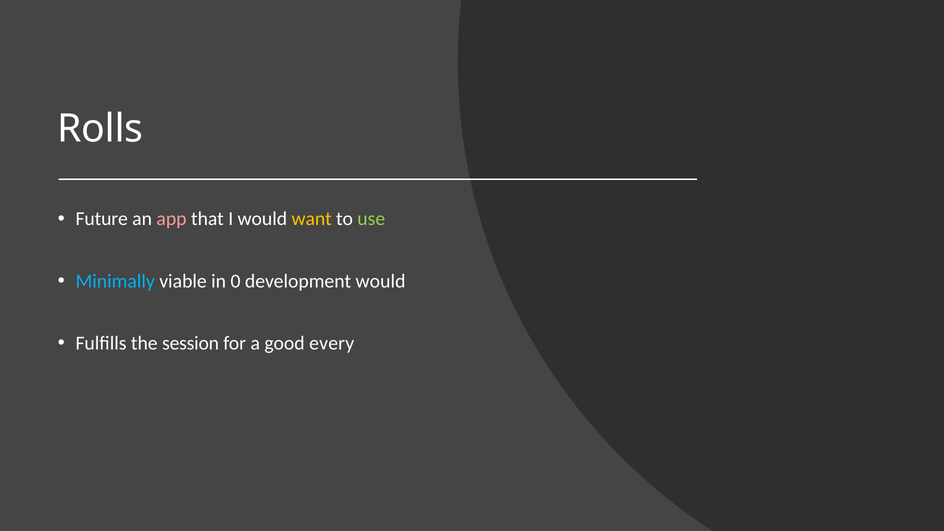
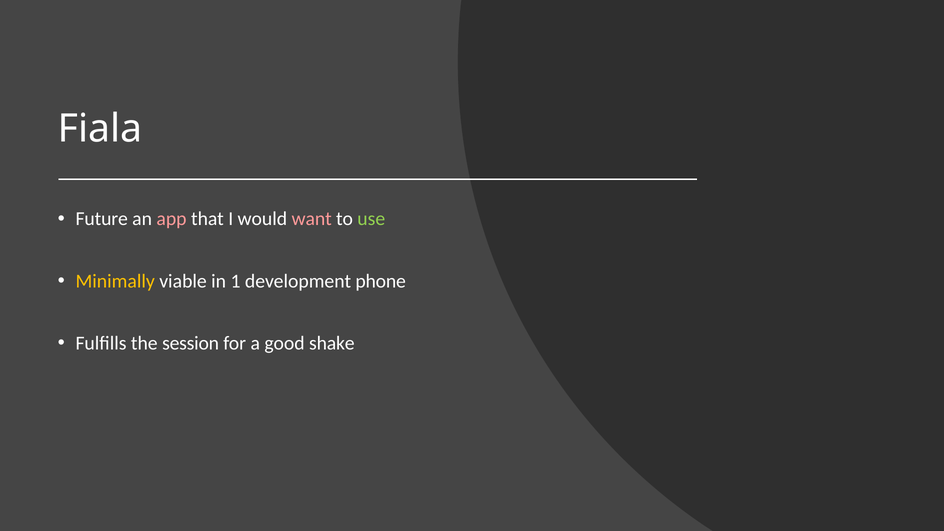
Rolls: Rolls -> Fiala
want colour: yellow -> pink
Minimally colour: light blue -> yellow
0: 0 -> 1
development would: would -> phone
every: every -> shake
